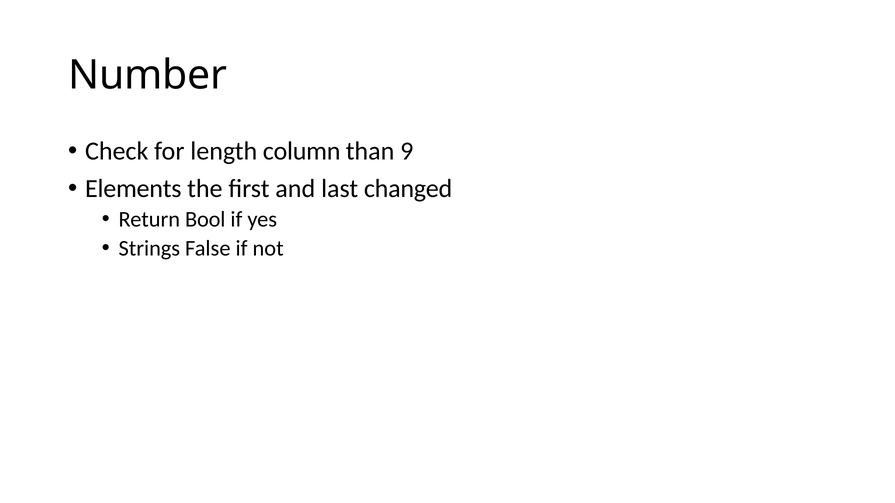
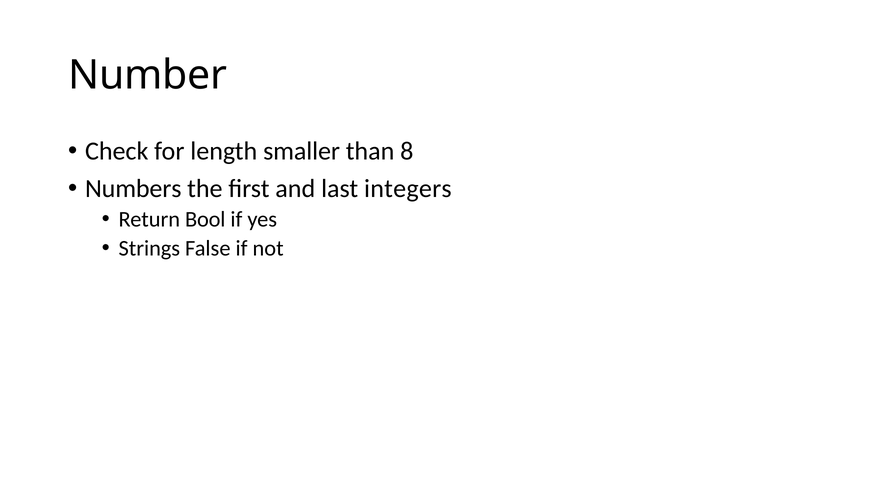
column: column -> smaller
9: 9 -> 8
Elements: Elements -> Numbers
changed: changed -> integers
